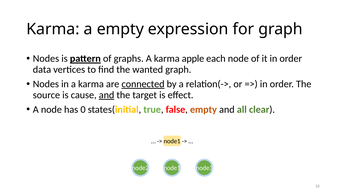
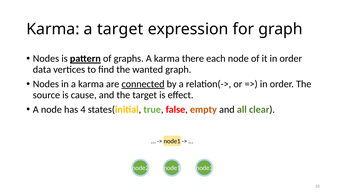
a empty: empty -> target
apple: apple -> there
and at (107, 95) underline: present -> none
0: 0 -> 4
